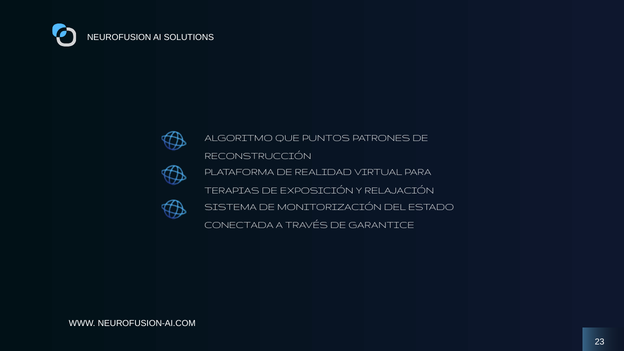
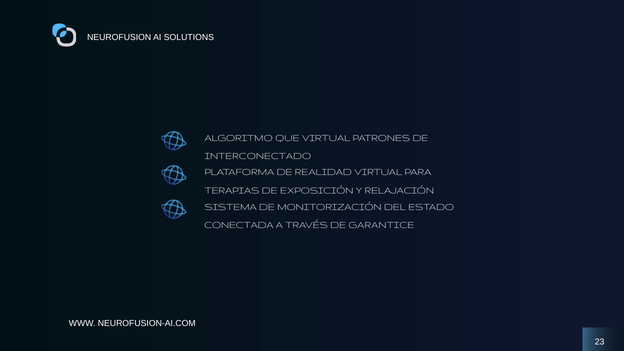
QUE PUNTOS: PUNTOS -> VIRTUAL
RECONSTRUCCIÓN: RECONSTRUCCIÓN -> INTERCONECTADO
